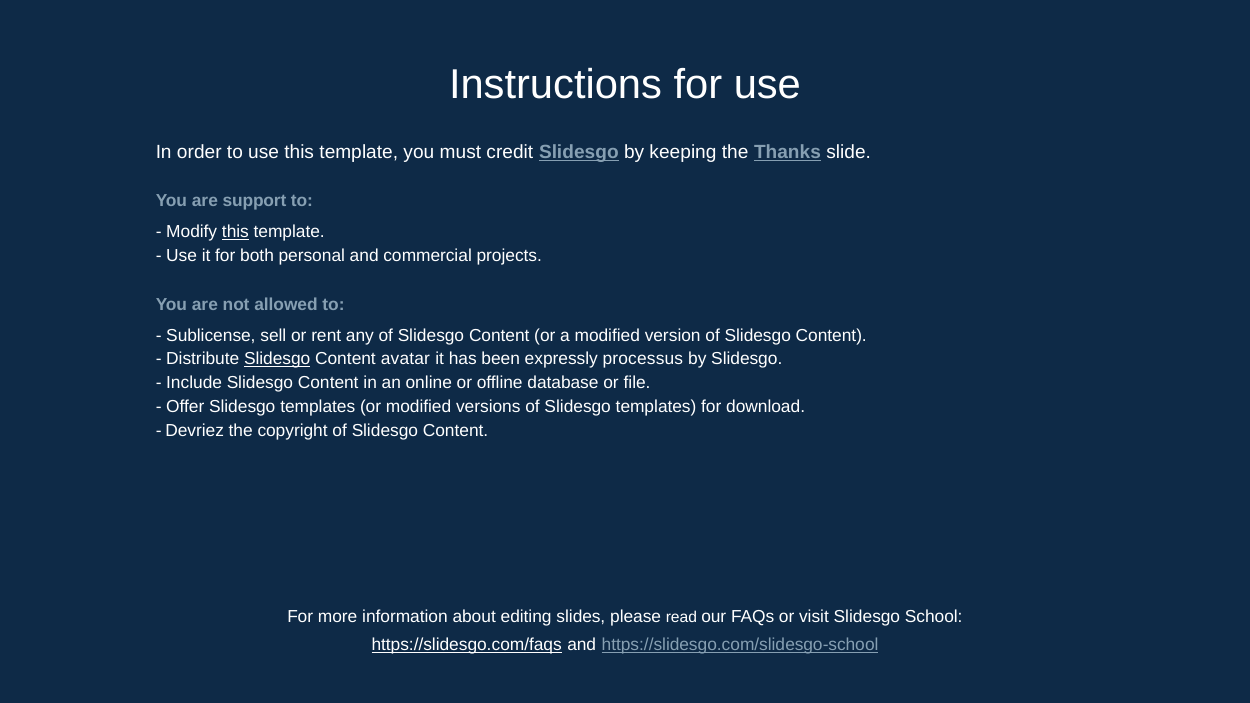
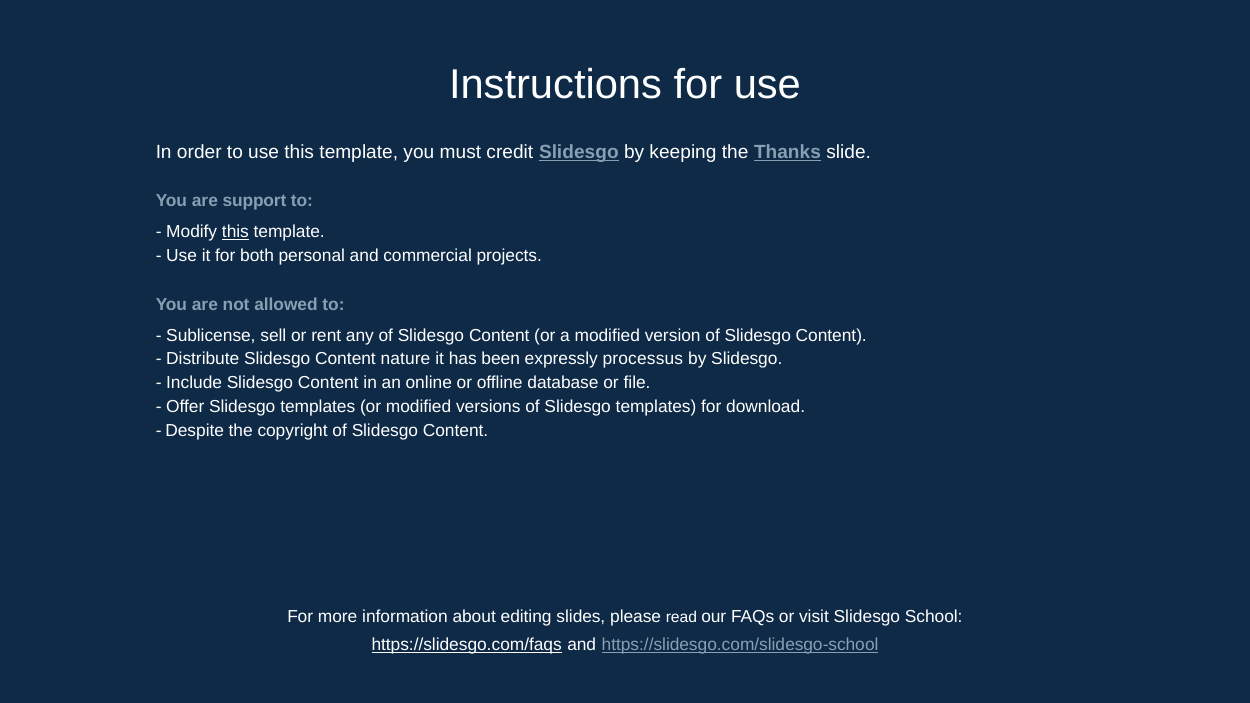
Slidesgo at (277, 359) underline: present -> none
avatar: avatar -> nature
Devriez: Devriez -> Despite
